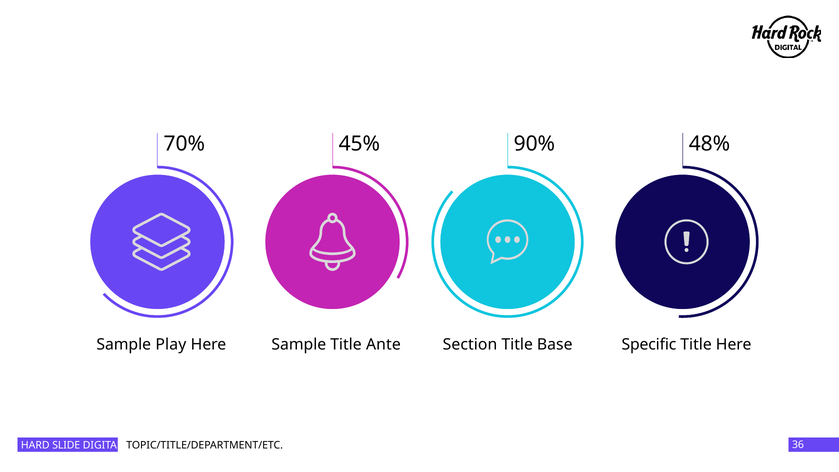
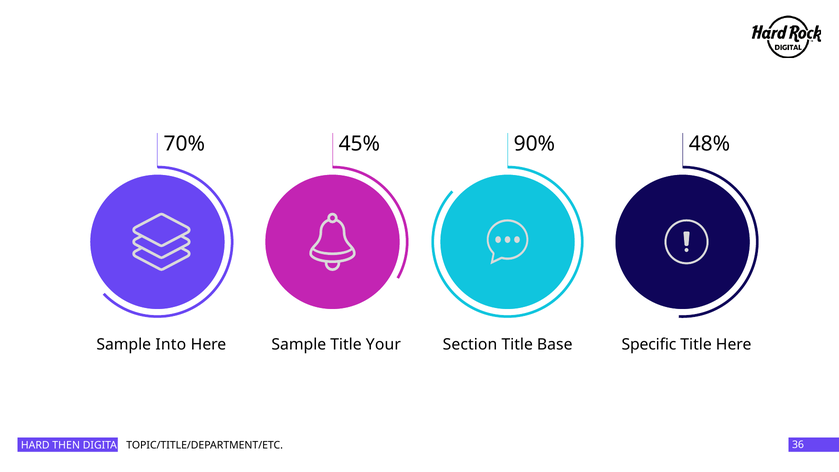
Play: Play -> Into
Ante: Ante -> Your
SLIDE: SLIDE -> THEN
